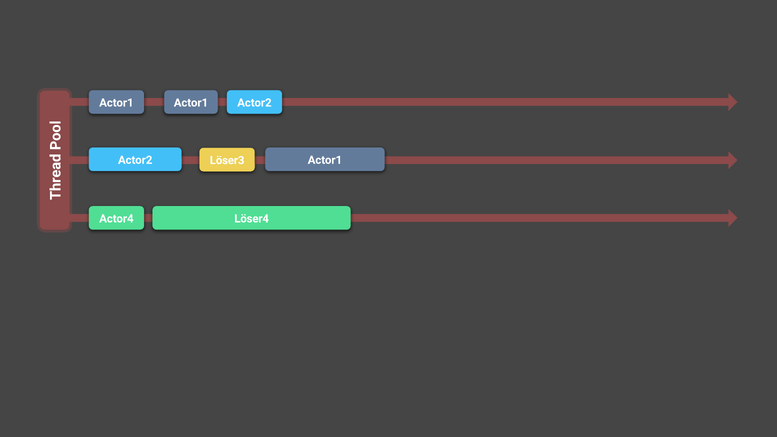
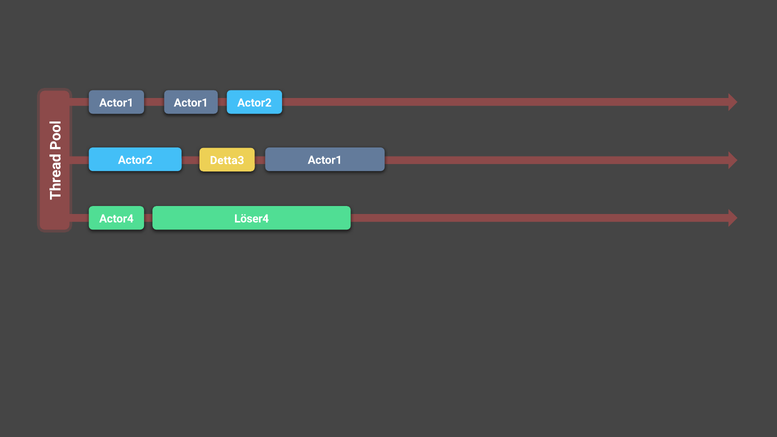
Löser3: Löser3 -> Detta3
